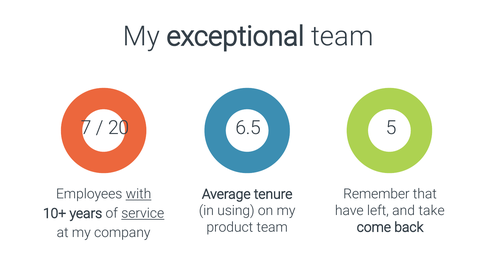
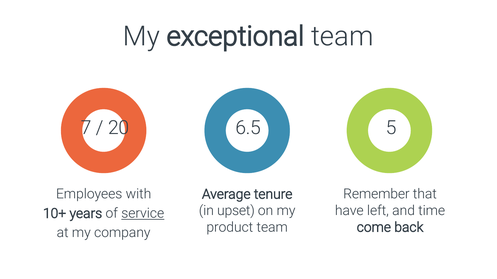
with underline: present -> none
using: using -> upset
and take: take -> time
